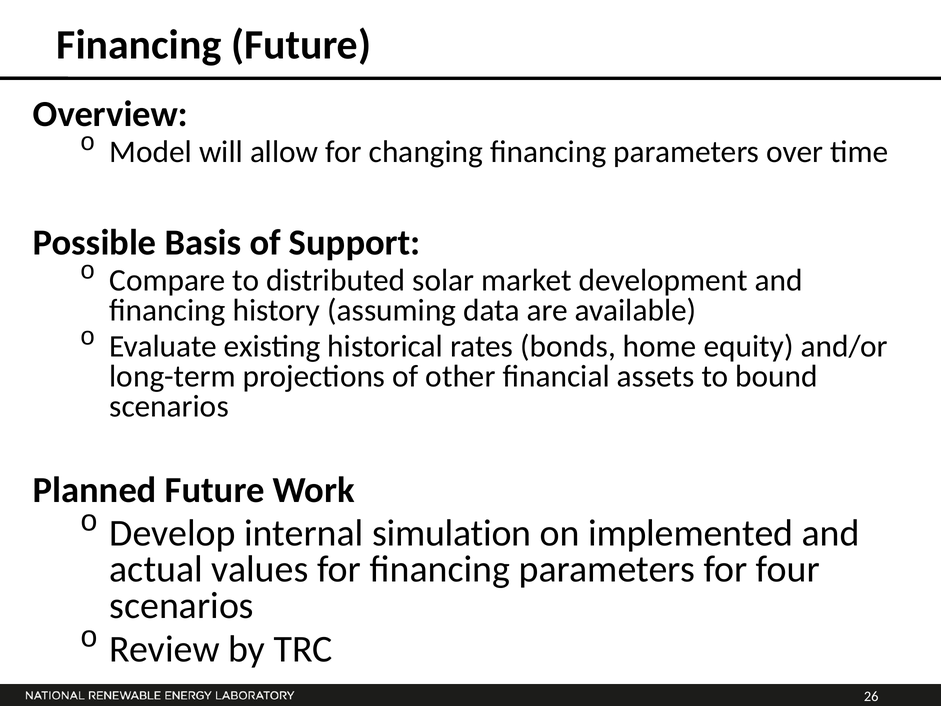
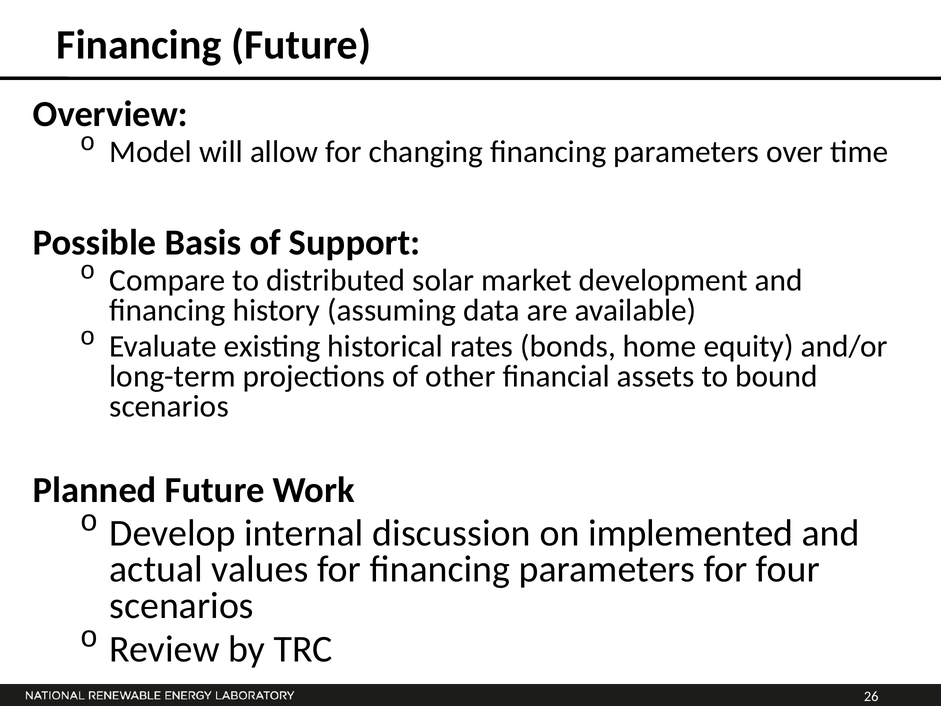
simulation: simulation -> discussion
